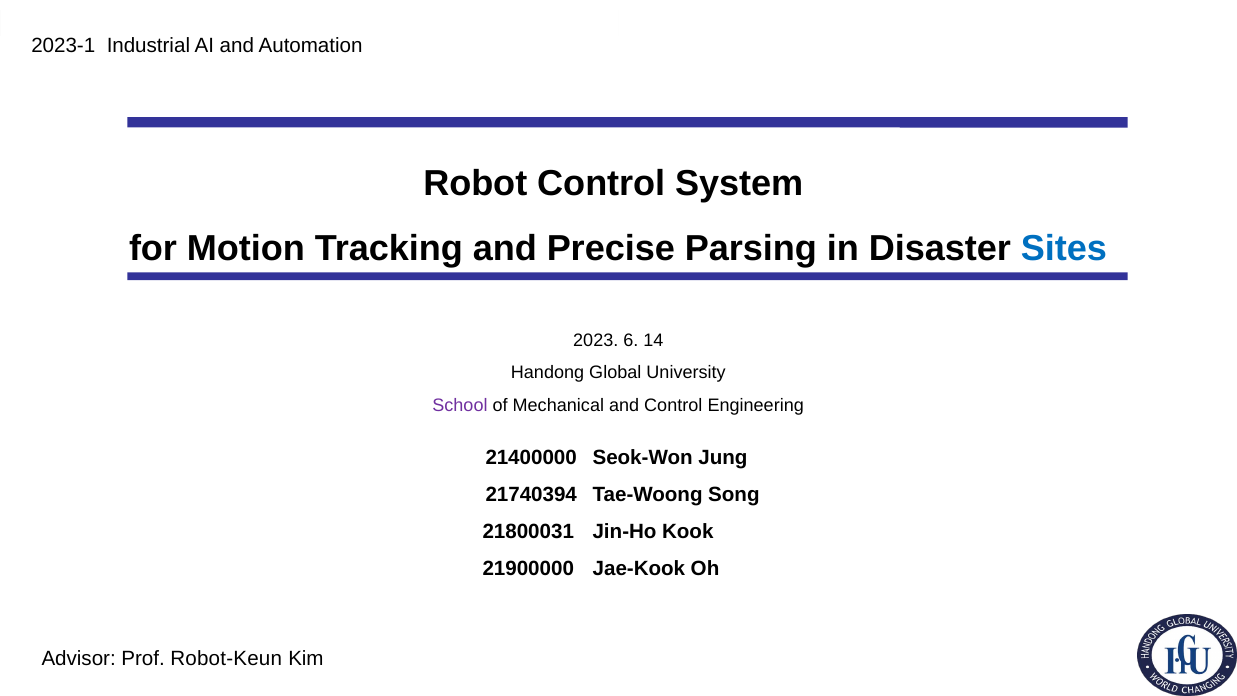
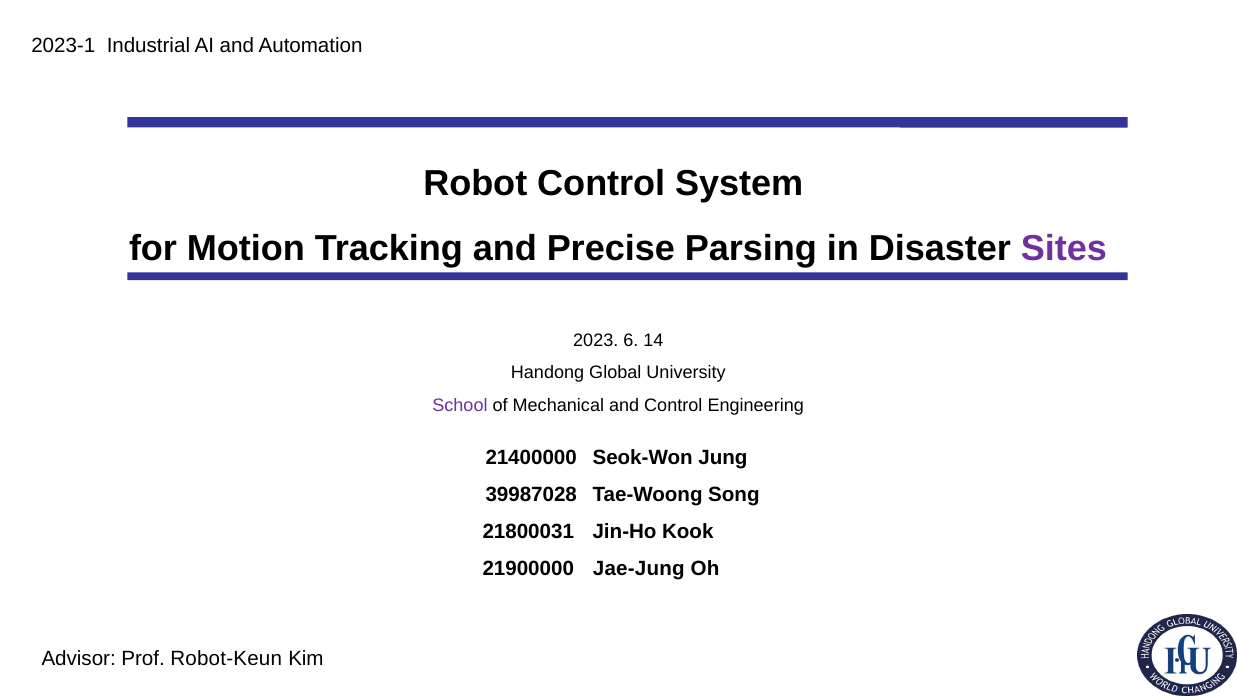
Sites colour: blue -> purple
21740394: 21740394 -> 39987028
Jae-Kook: Jae-Kook -> Jae-Jung
